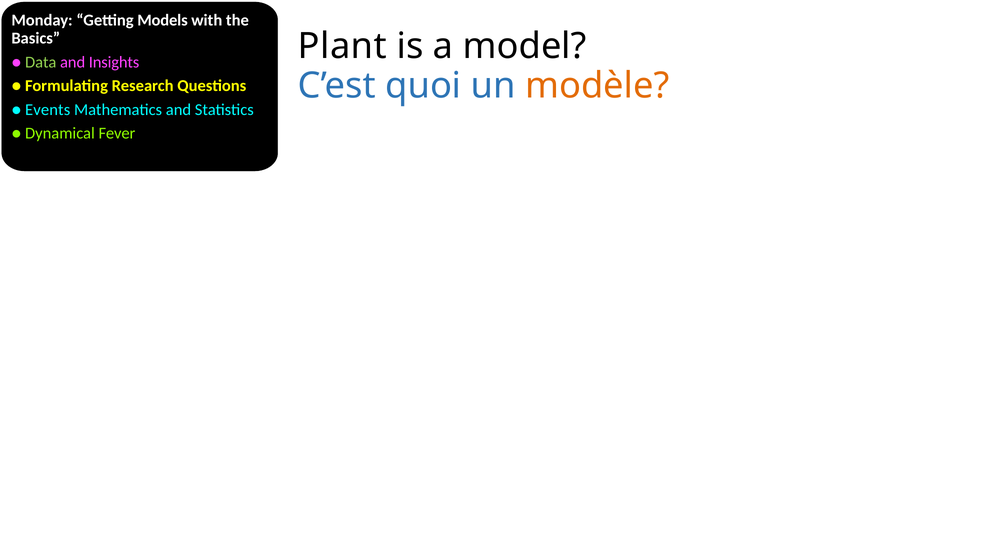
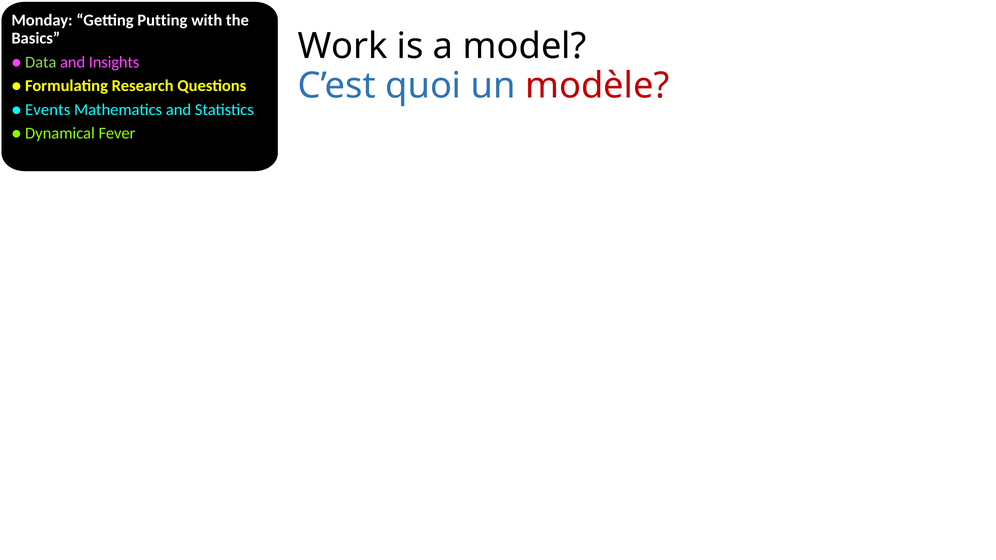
Models: Models -> Putting
Plant: Plant -> Work
modèle colour: orange -> red
